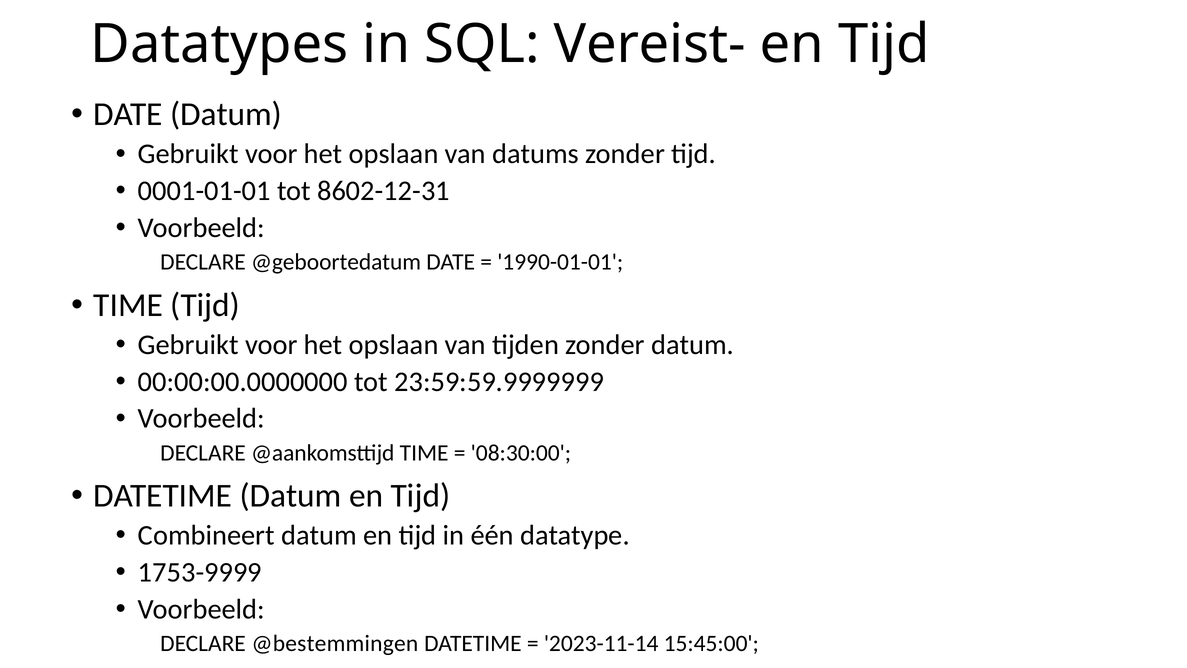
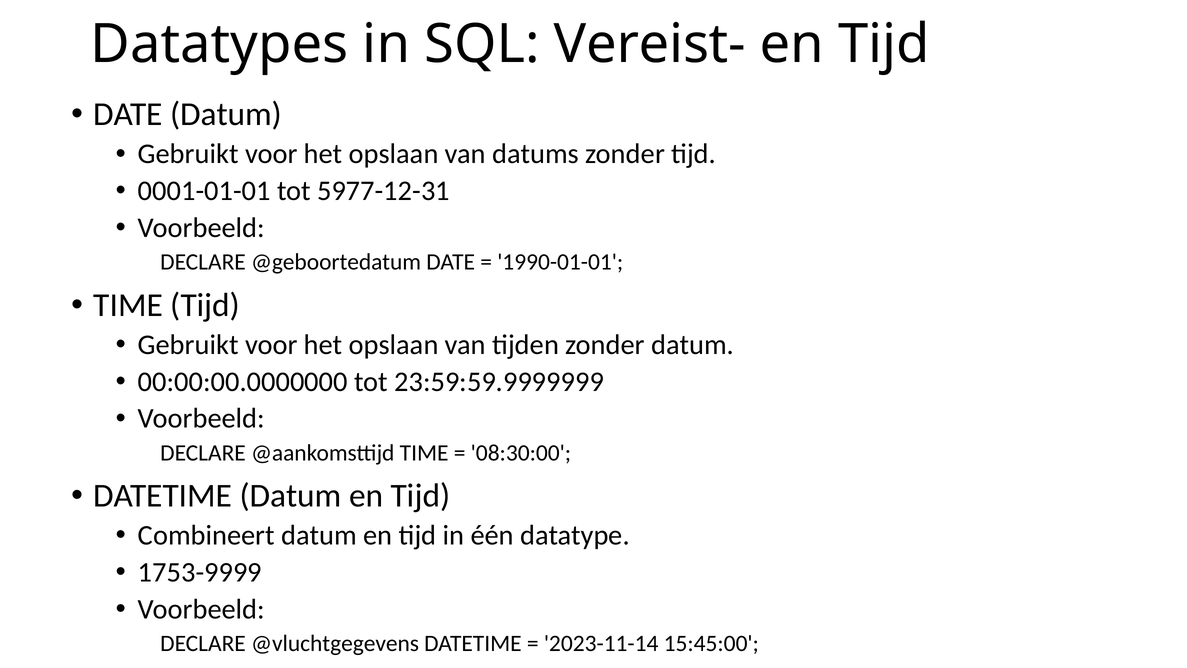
8602-12-31: 8602-12-31 -> 5977-12-31
@bestemmingen: @bestemmingen -> @vluchtgegevens
